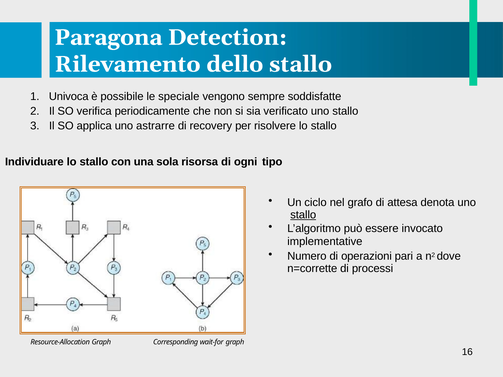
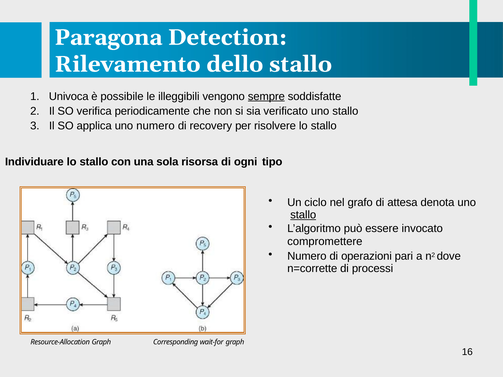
speciale: speciale -> illeggibili
sempre underline: none -> present
uno astrarre: astrarre -> numero
implementative: implementative -> compromettere
